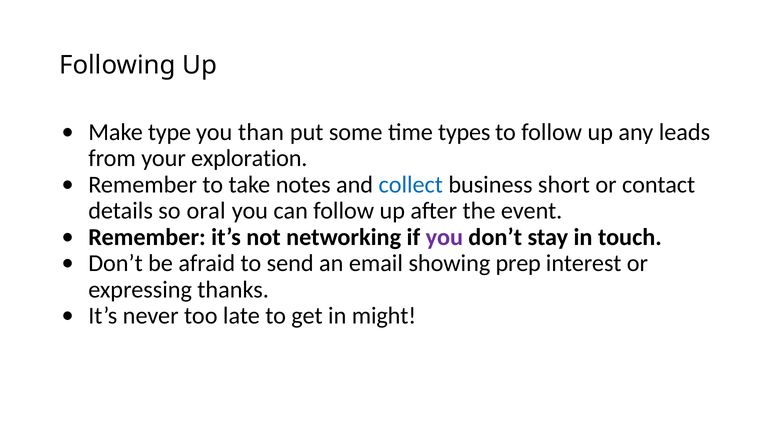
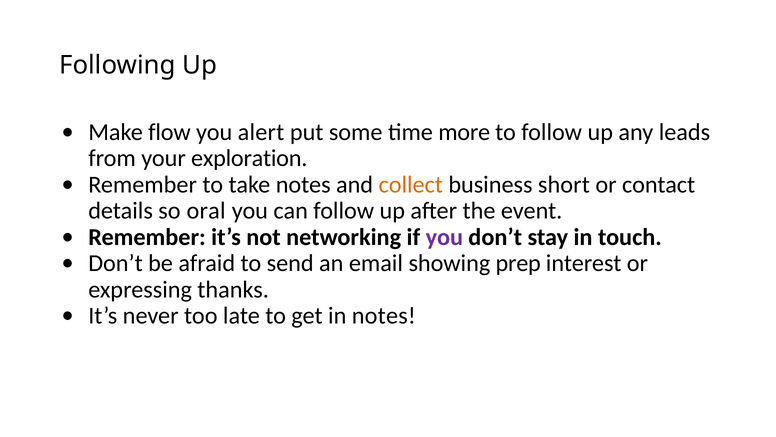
type: type -> flow
than: than -> alert
types: types -> more
collect colour: blue -> orange
in might: might -> notes
